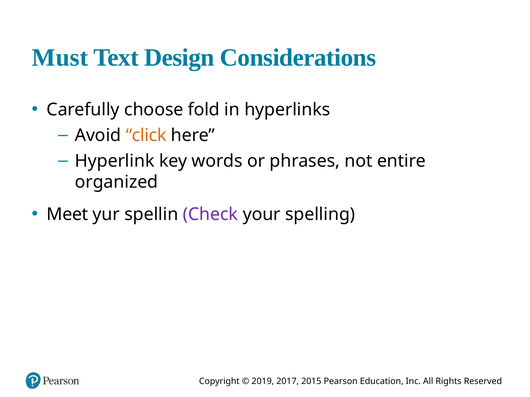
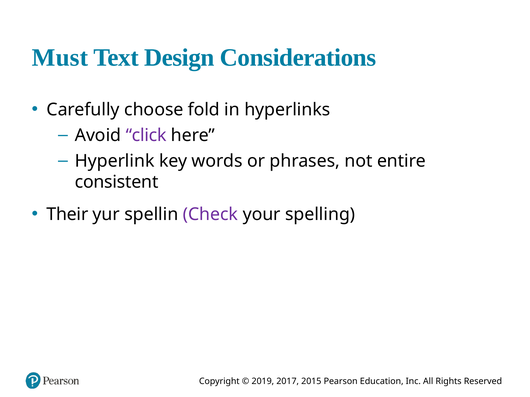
click colour: orange -> purple
organized: organized -> consistent
Meet: Meet -> Their
